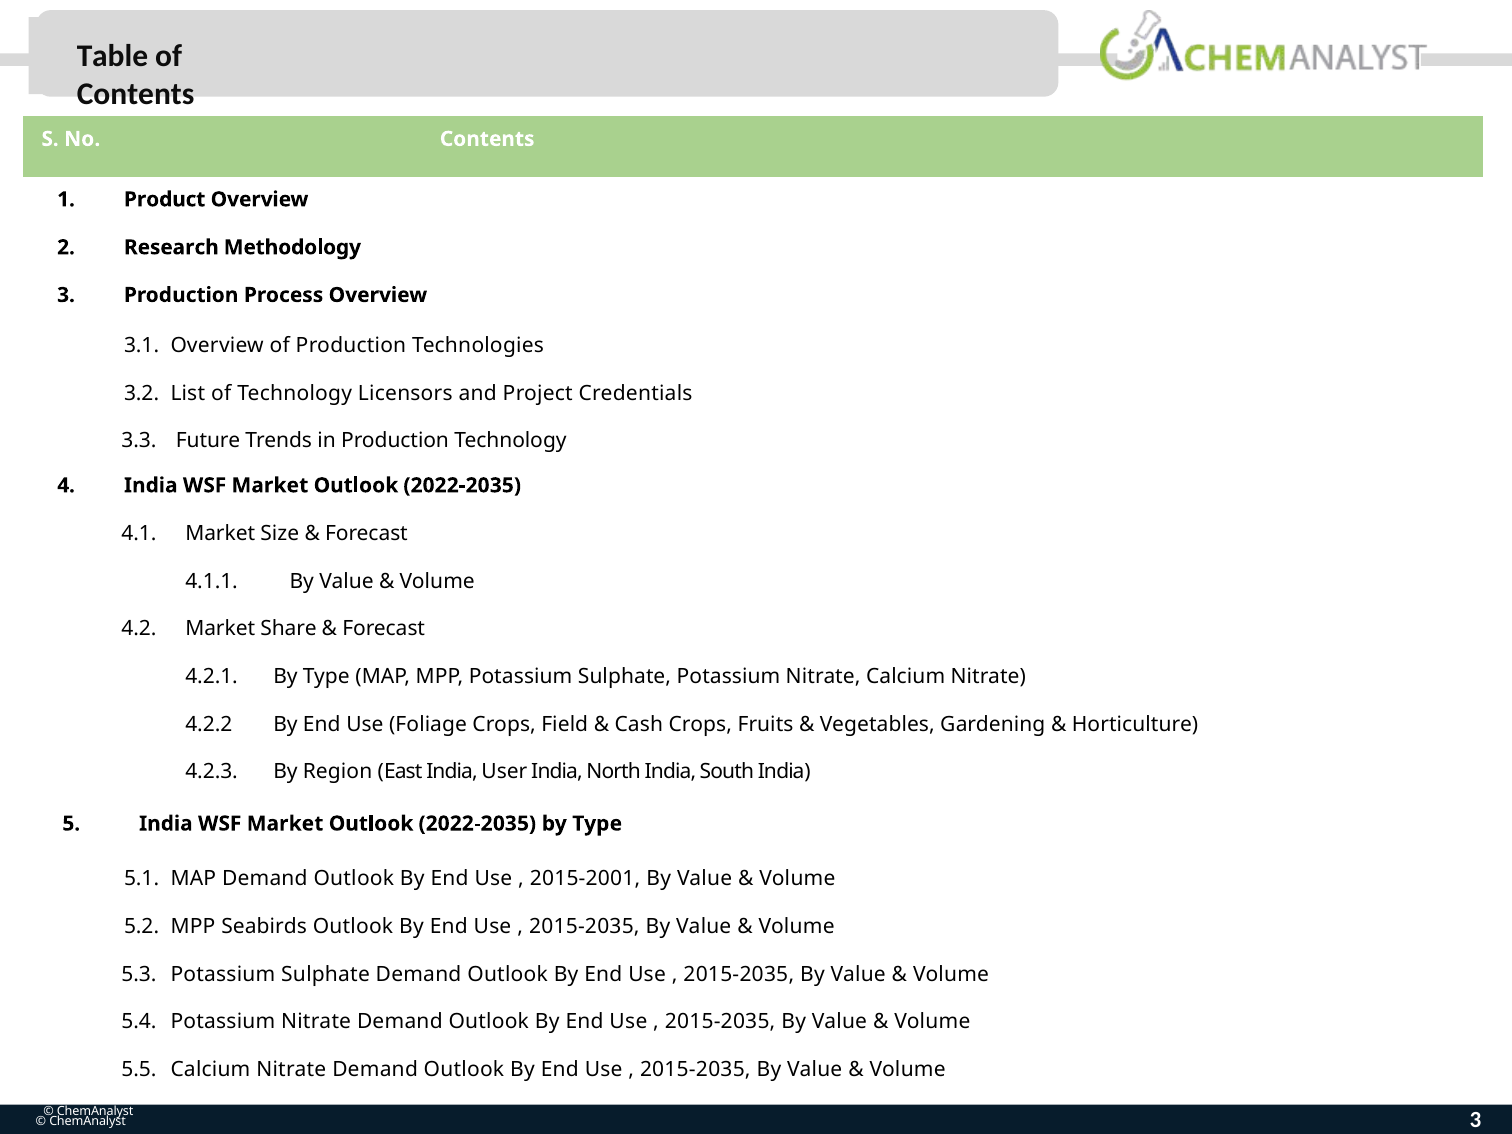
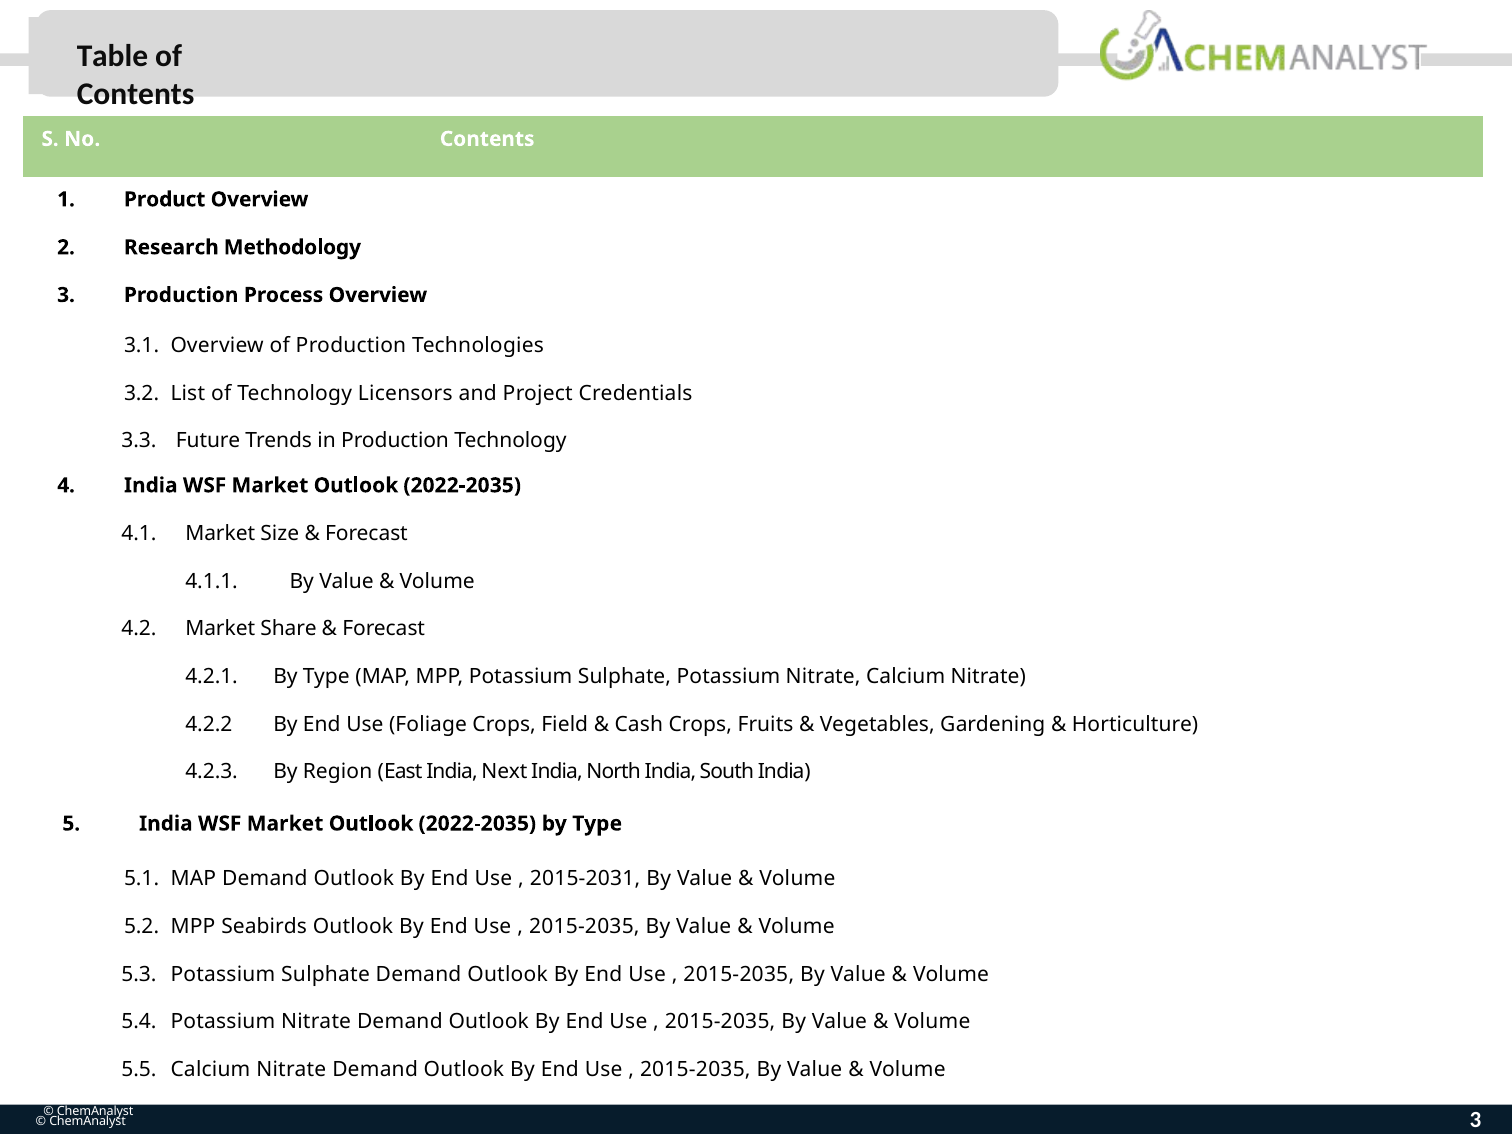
User: User -> Next
2015-2001: 2015-2001 -> 2015-2031
